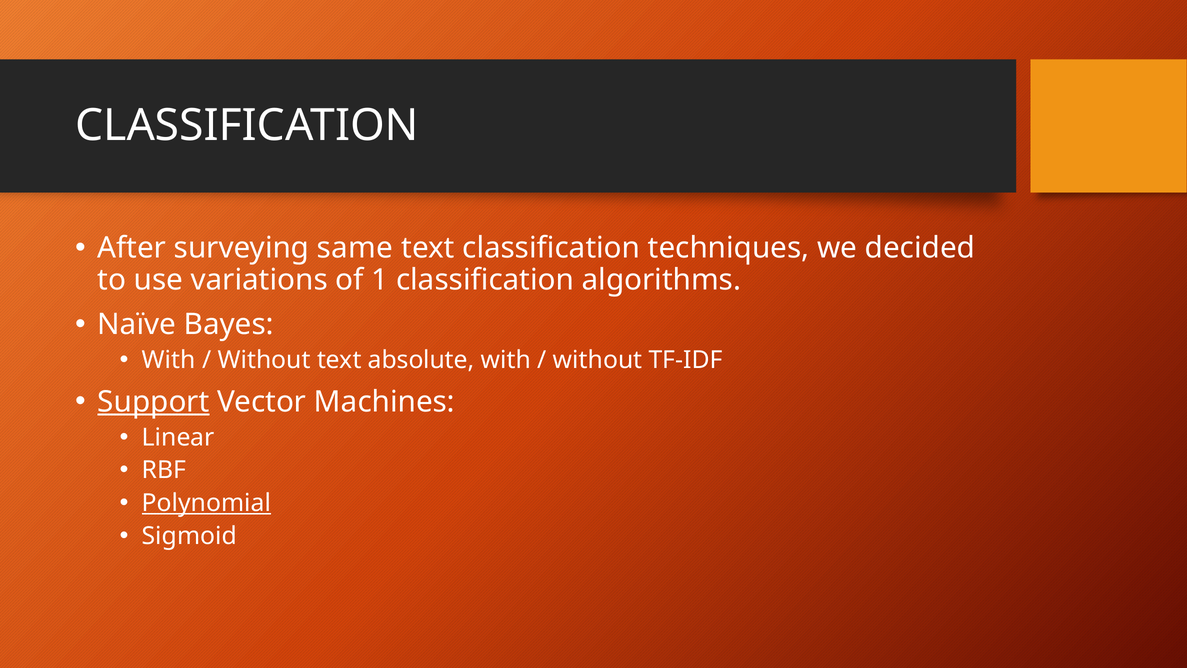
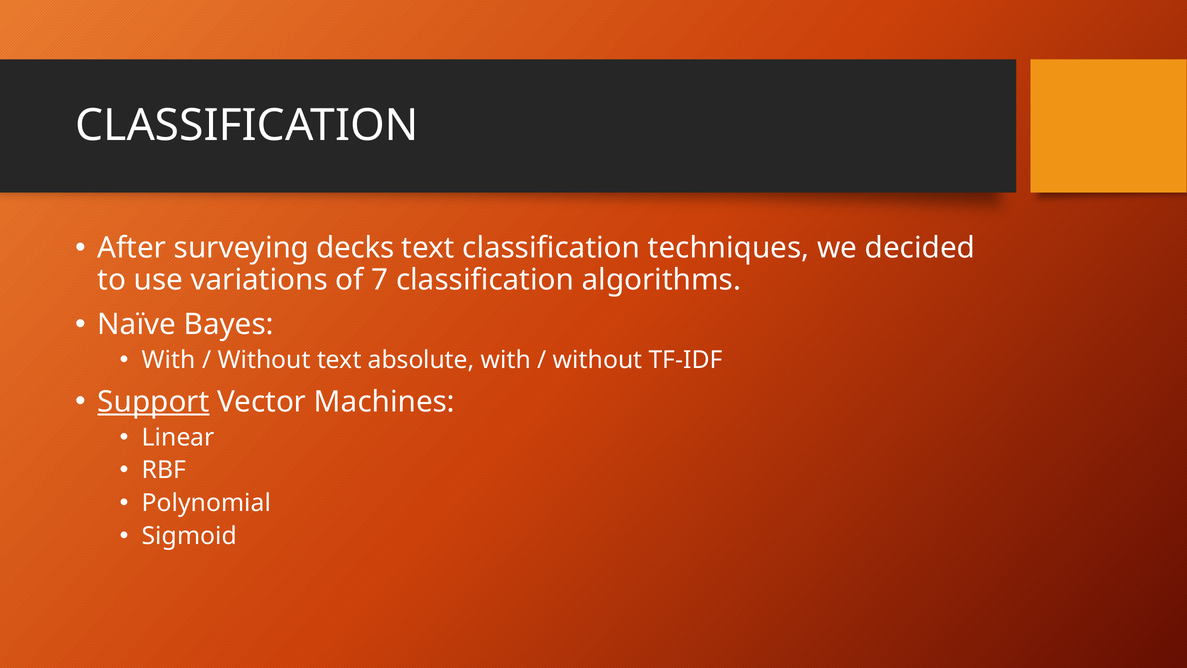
same: same -> decks
1: 1 -> 7
Polynomial underline: present -> none
